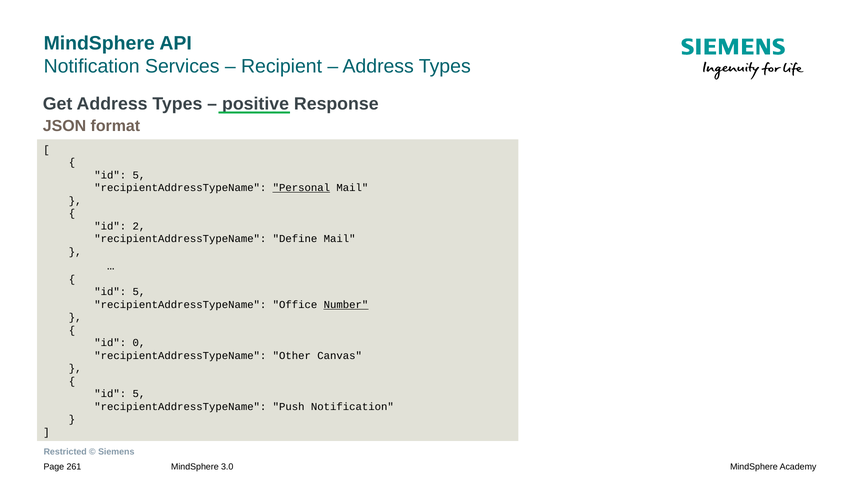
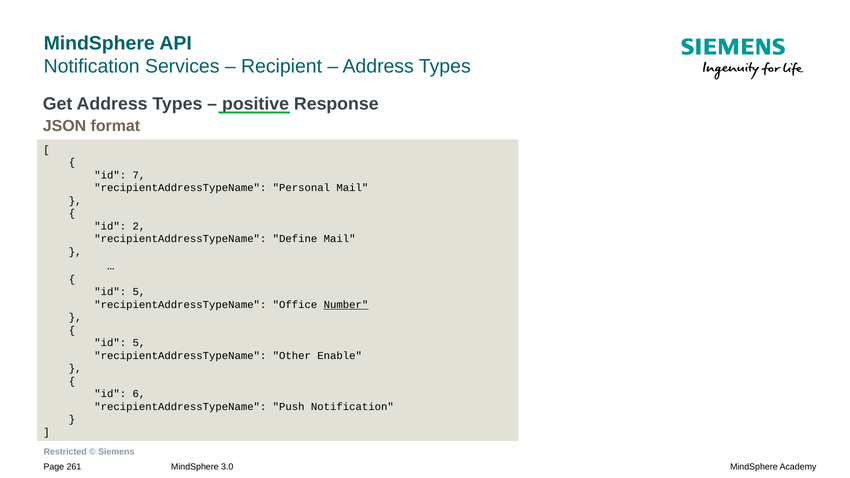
5 at (139, 175): 5 -> 7
Personal underline: present -> none
0 at (139, 343): 0 -> 5
Canvas: Canvas -> Enable
5 at (139, 394): 5 -> 6
